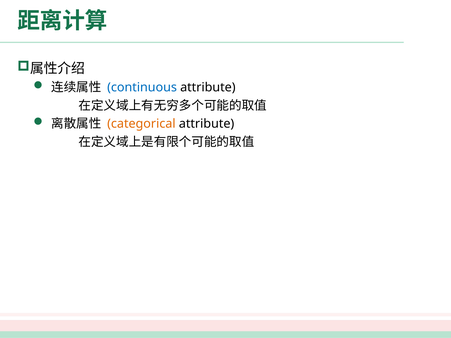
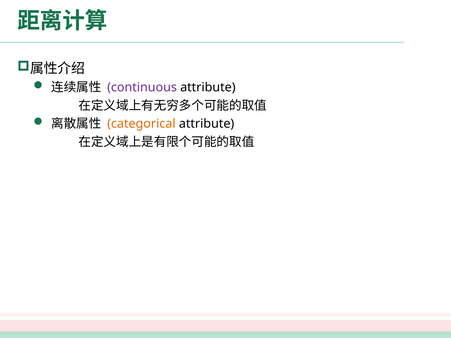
continuous colour: blue -> purple
